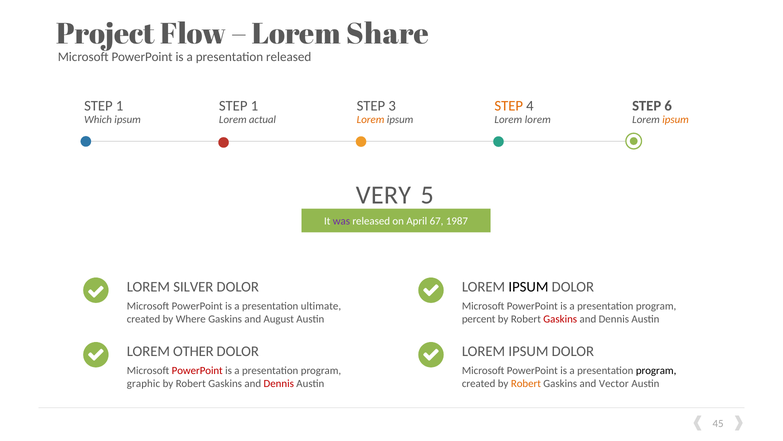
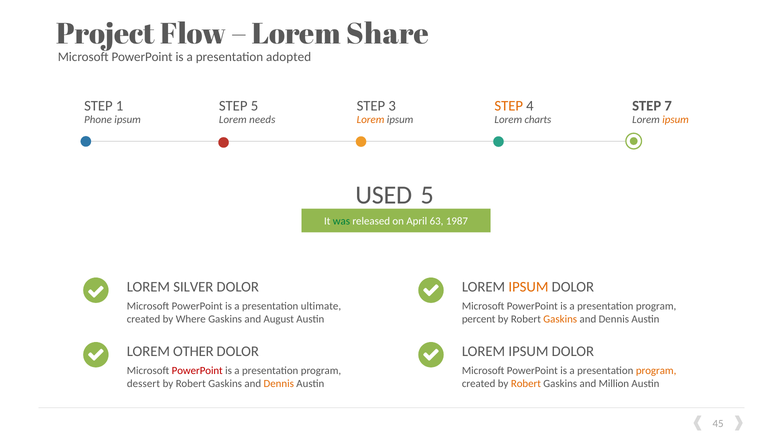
presentation released: released -> adopted
1 at (254, 106): 1 -> 5
6: 6 -> 7
Which: Which -> Phone
actual: actual -> needs
Lorem lorem: lorem -> charts
VERY: VERY -> USED
was colour: purple -> green
67: 67 -> 63
IPSUM at (528, 286) colour: black -> orange
Gaskins at (560, 319) colour: red -> orange
program at (656, 370) colour: black -> orange
graphic: graphic -> dessert
Dennis at (279, 383) colour: red -> orange
Vector: Vector -> Million
